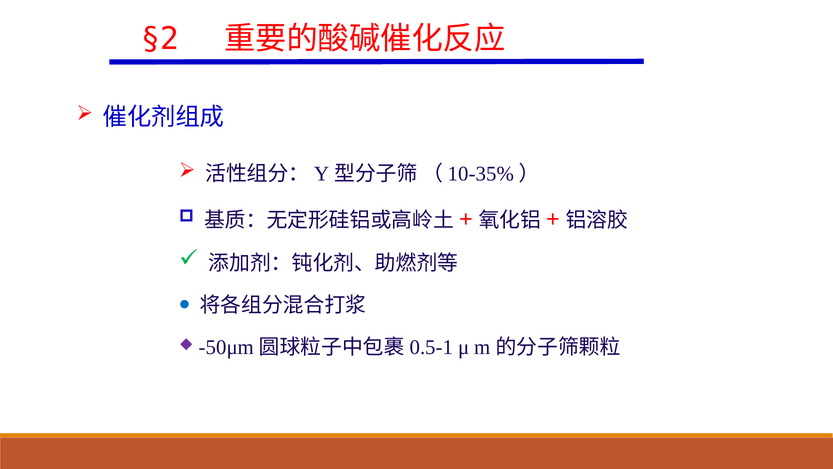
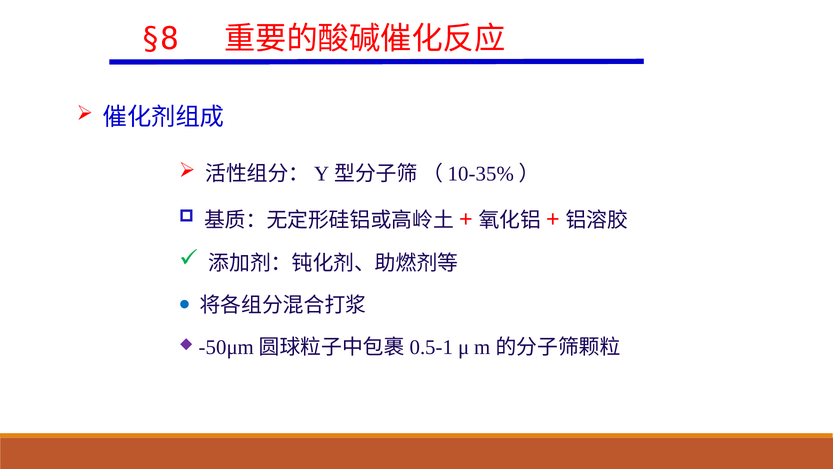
§2: §2 -> §8
